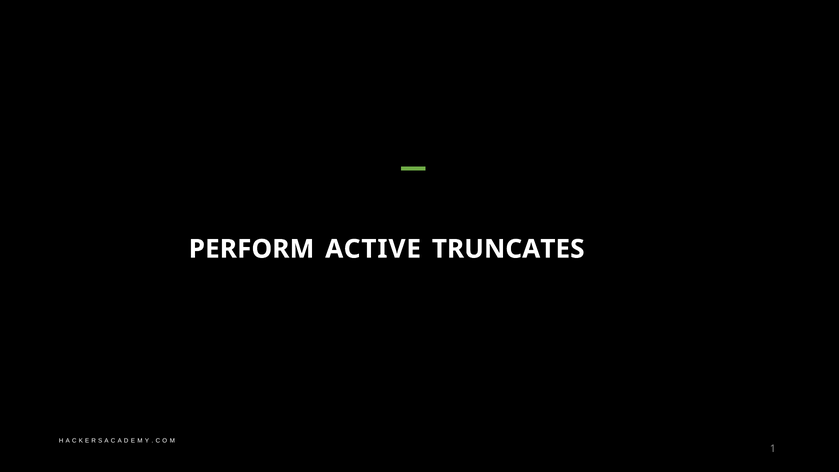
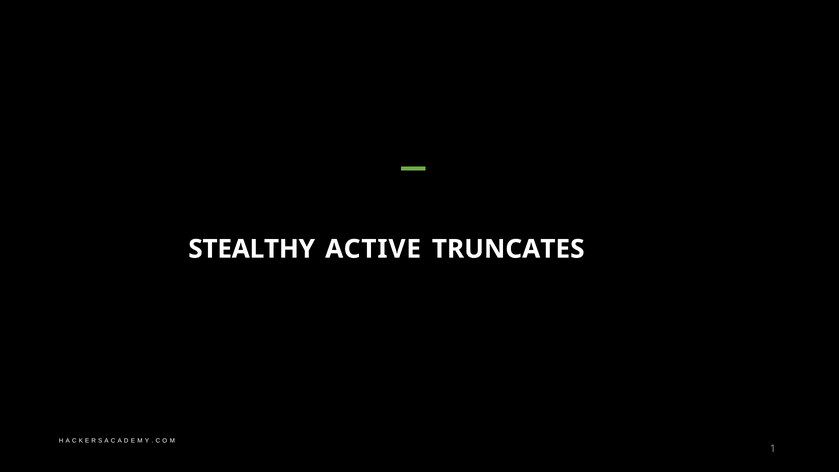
PERFORM: PERFORM -> STEALTHY
